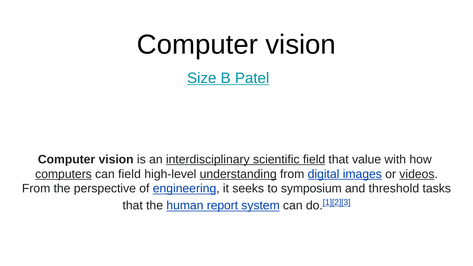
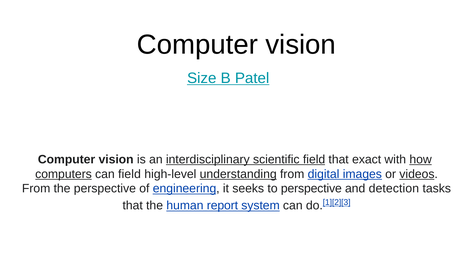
value: value -> exact
how underline: none -> present
to symposium: symposium -> perspective
threshold: threshold -> detection
